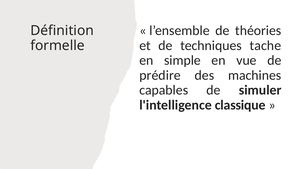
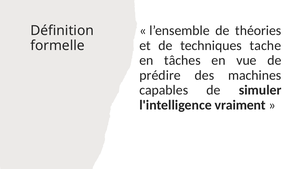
simple: simple -> tâches
classique: classique -> vraiment
